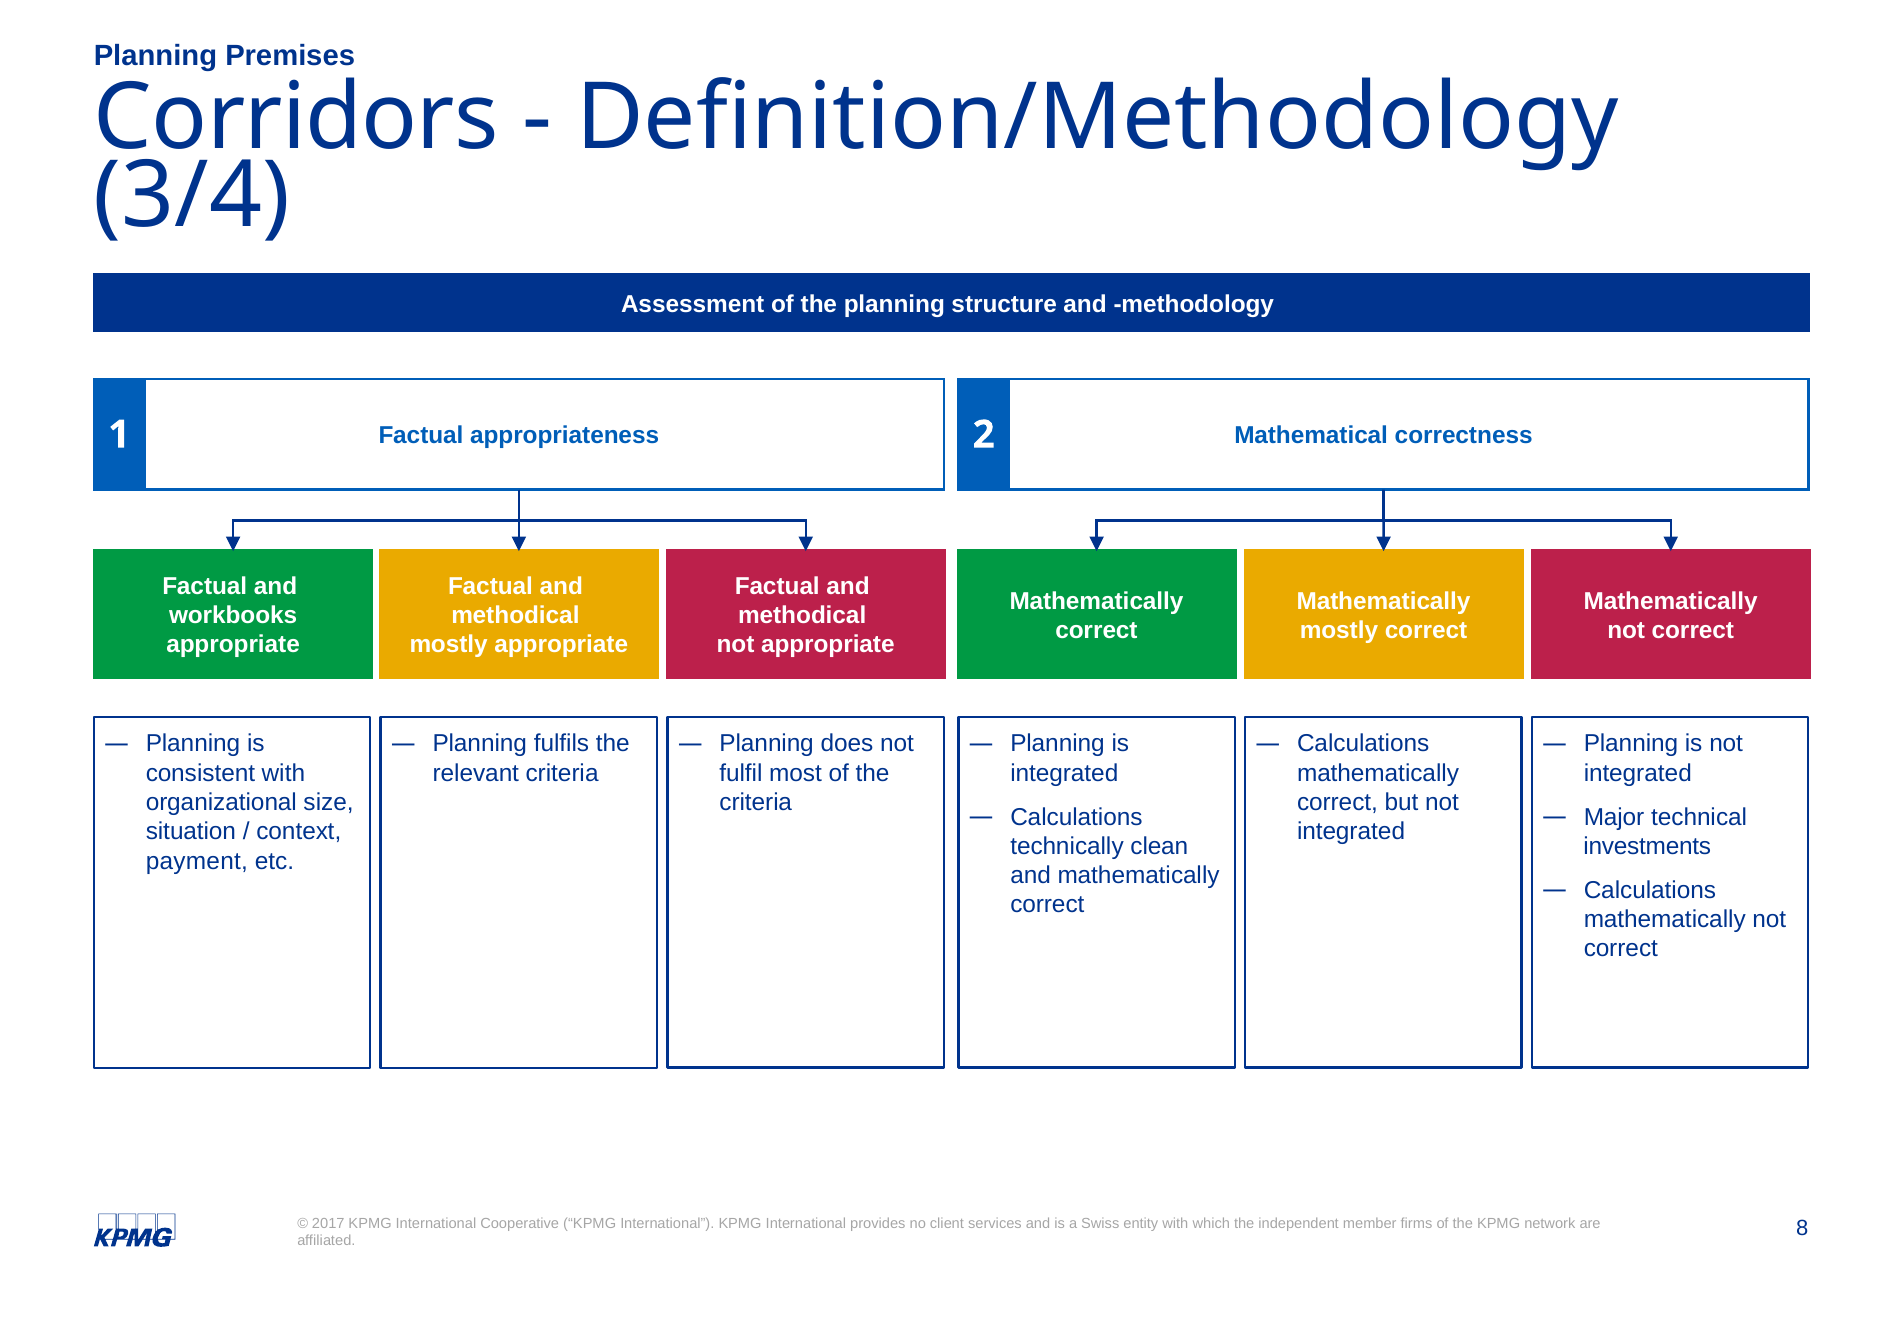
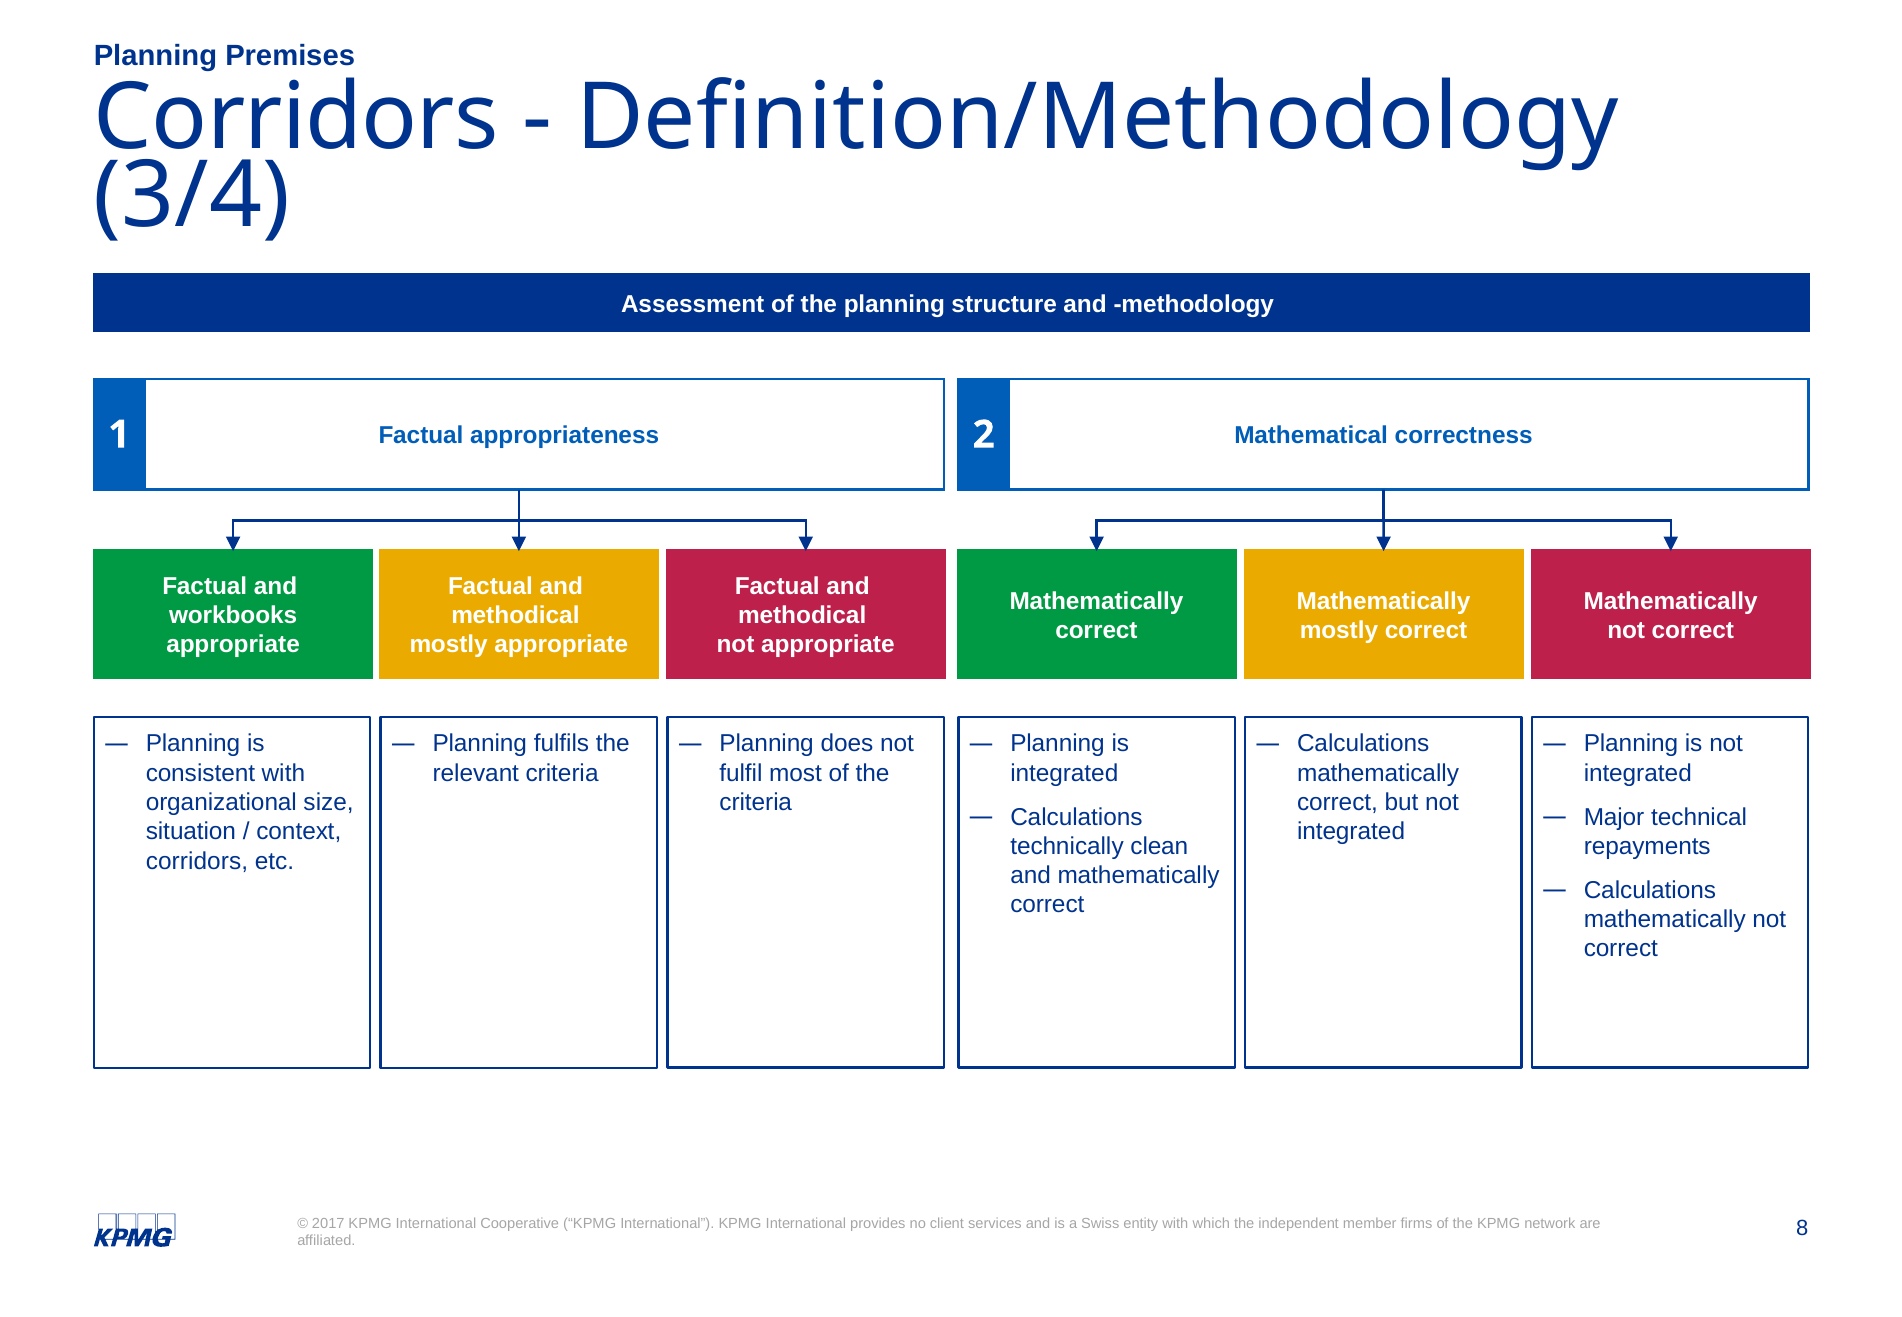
investments: investments -> repayments
payment at (197, 861): payment -> corridors
